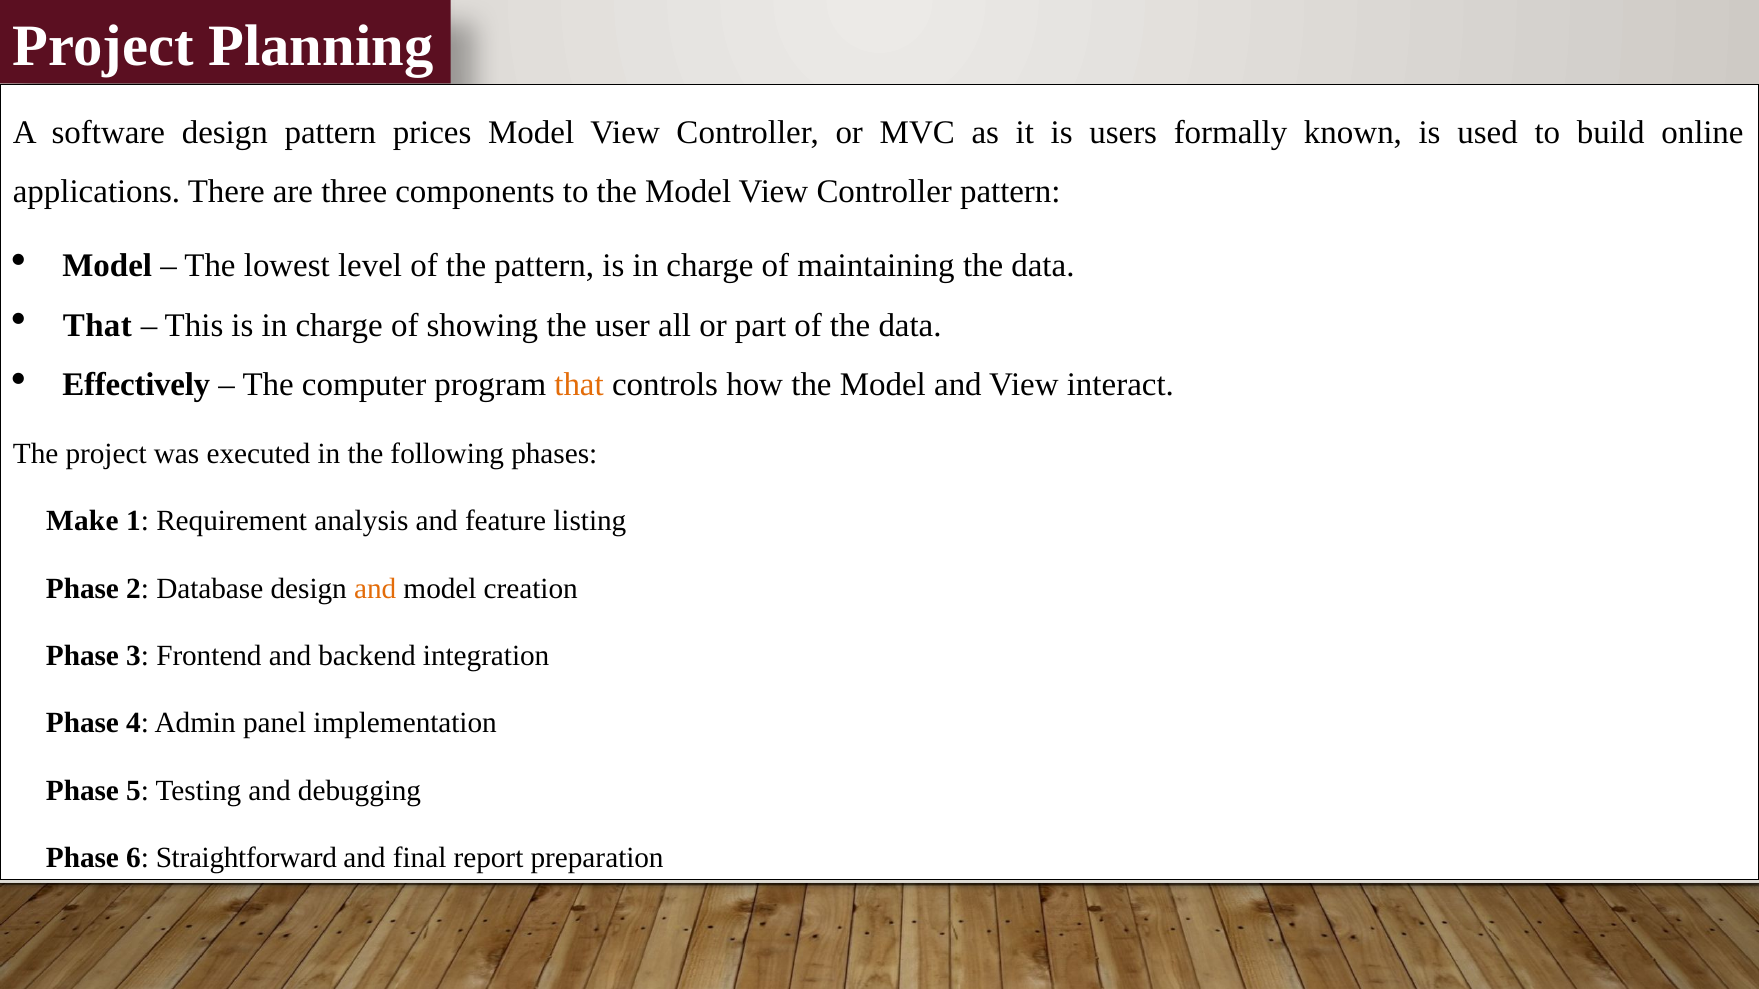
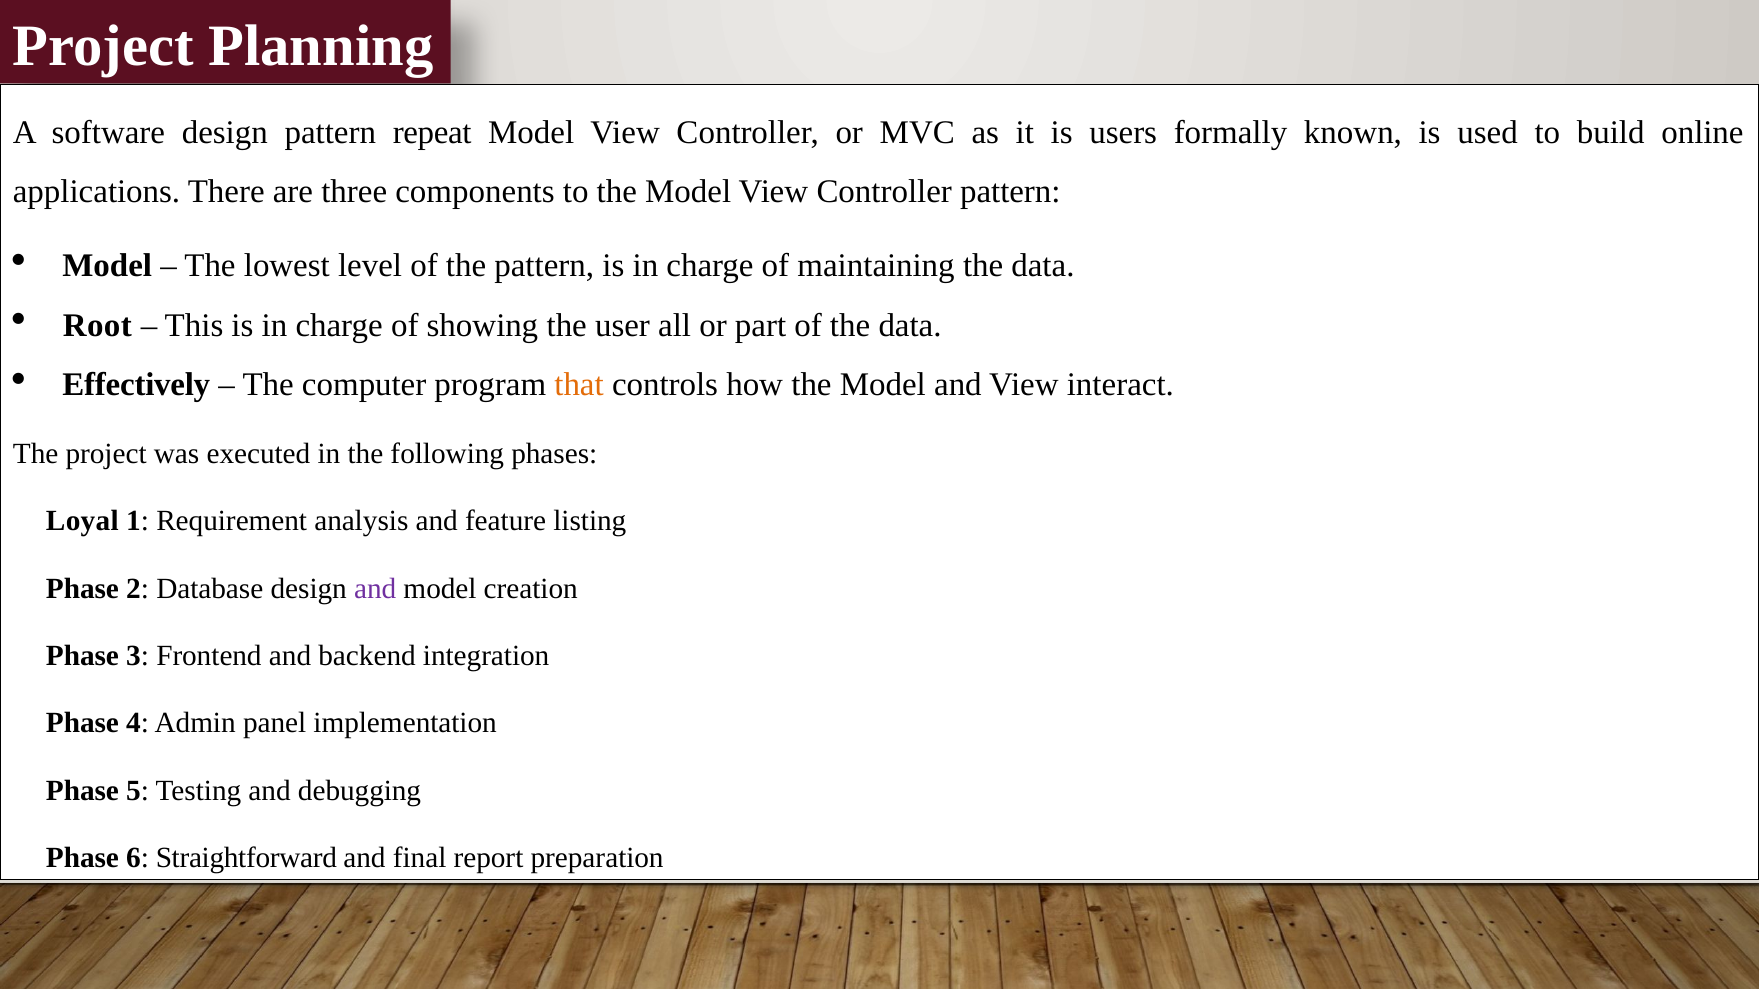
prices: prices -> repeat
That at (97, 325): That -> Root
Make: Make -> Loyal
and at (375, 589) colour: orange -> purple
